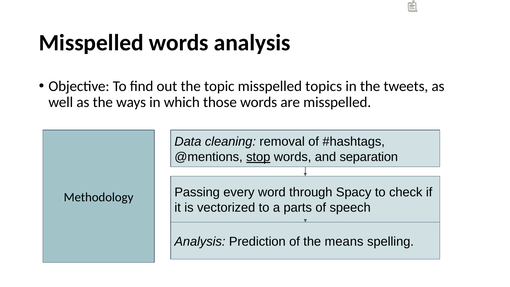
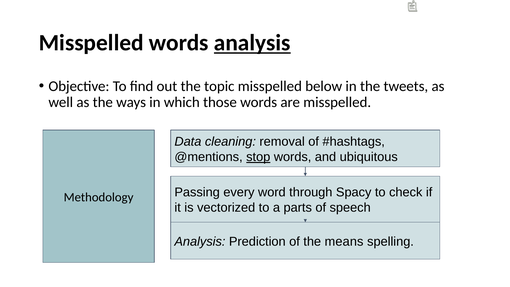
analysis at (252, 43) underline: none -> present
topics: topics -> below
separation: separation -> ubiquitous
